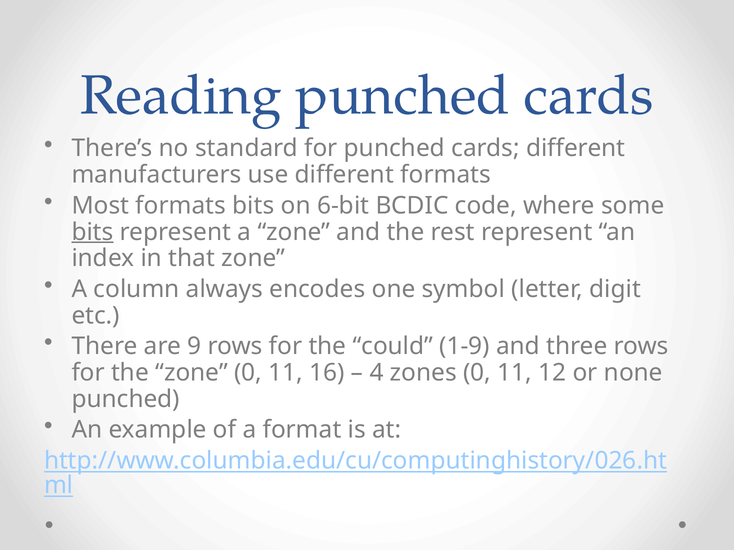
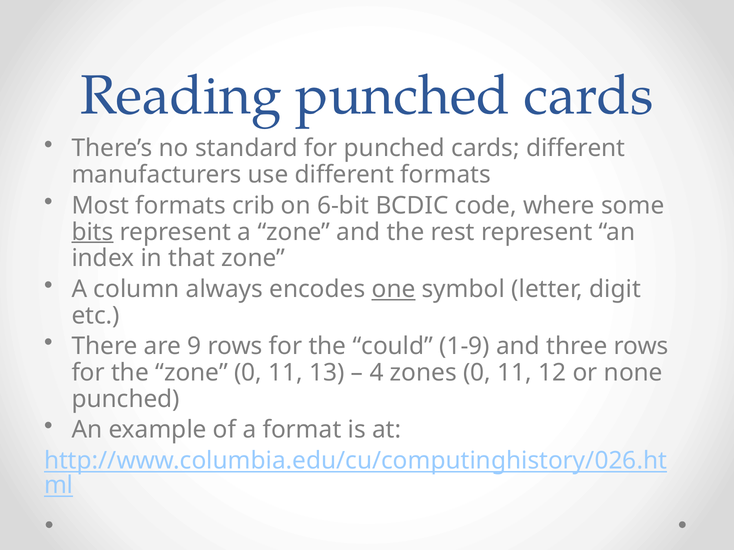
formats bits: bits -> crib
one underline: none -> present
16: 16 -> 13
